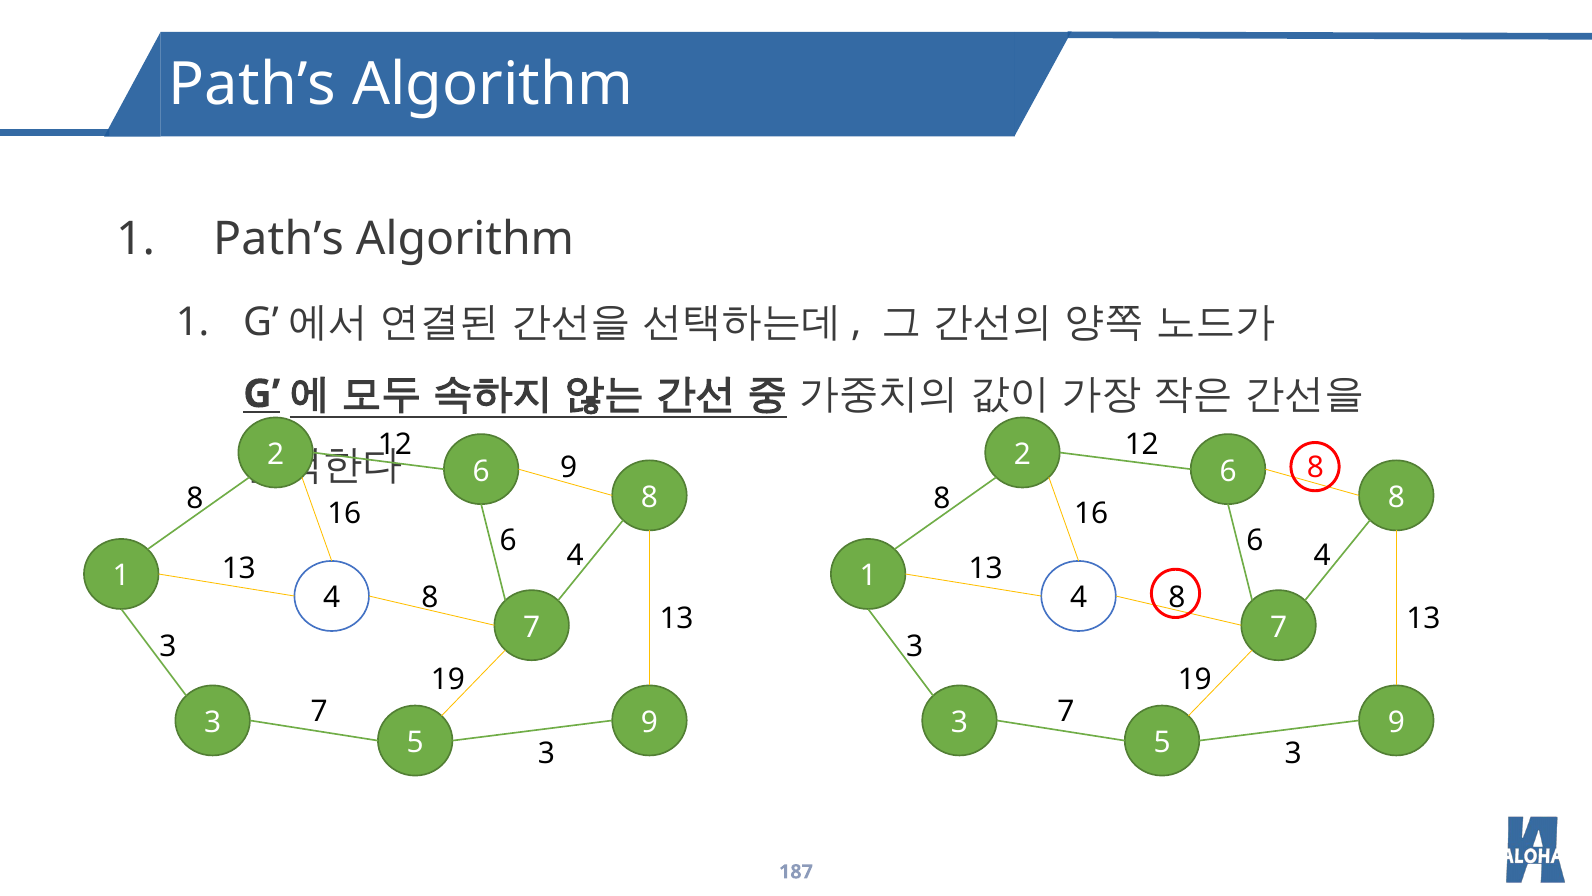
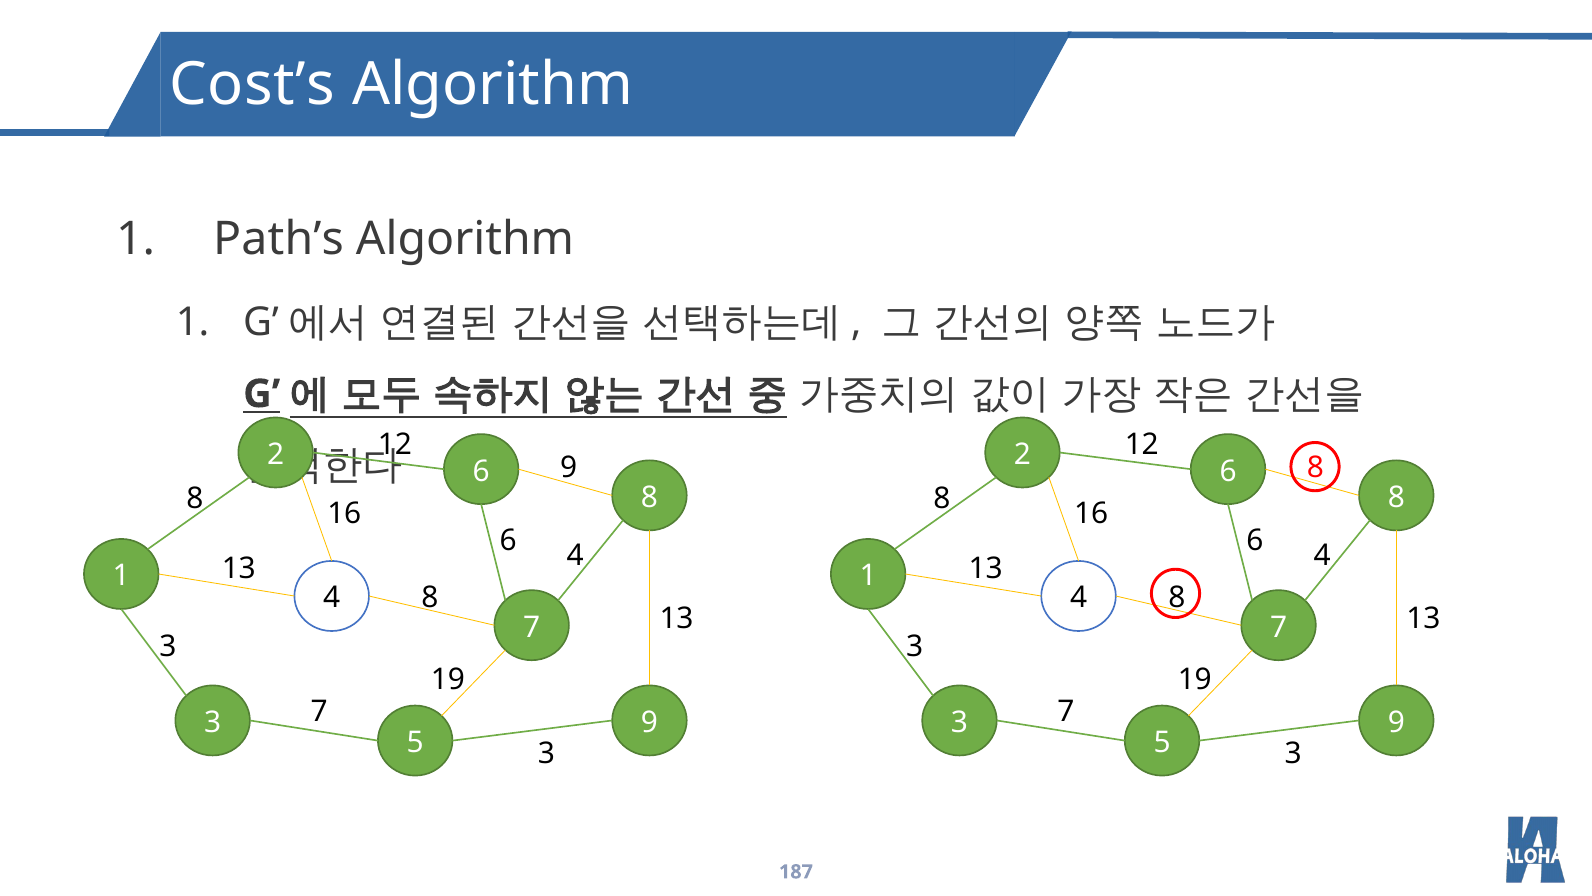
Path’s at (252, 84): Path’s -> Cost’s
